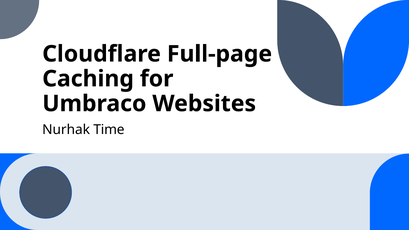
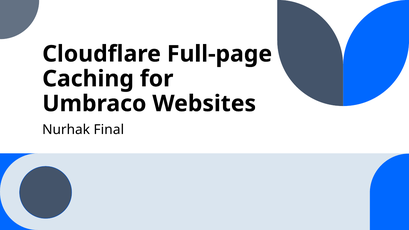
Time: Time -> Final
